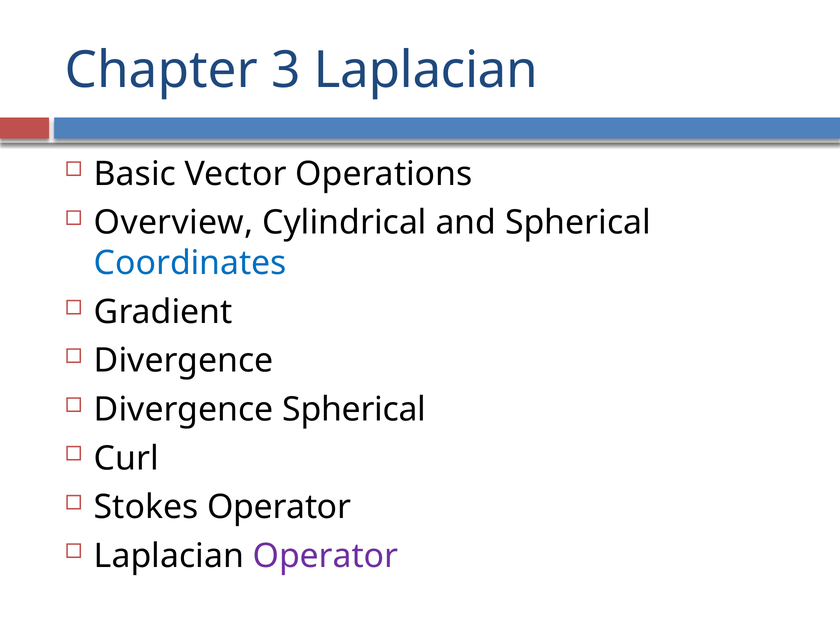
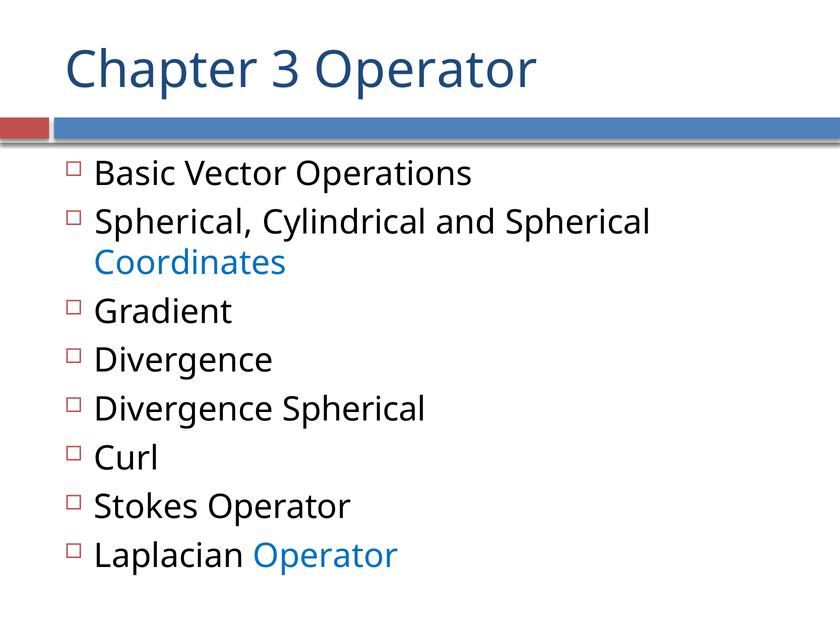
3 Laplacian: Laplacian -> Operator
Overview at (174, 223): Overview -> Spherical
Operator at (326, 556) colour: purple -> blue
